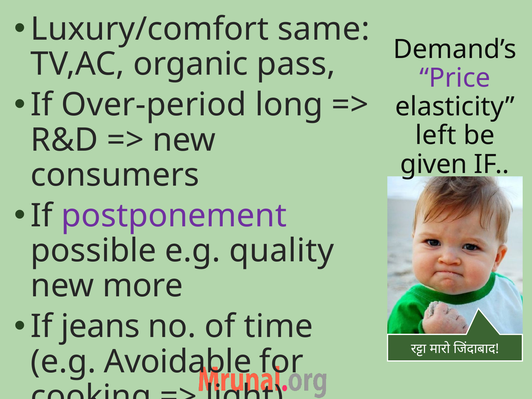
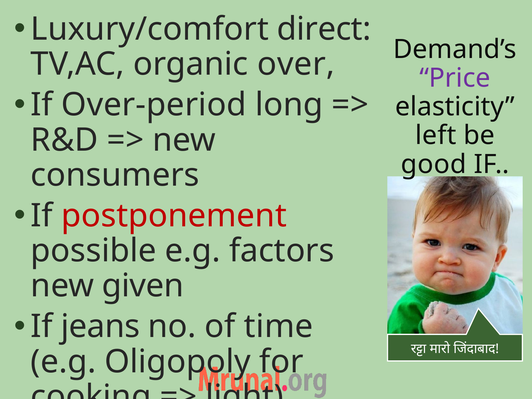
same: same -> direct
pass: pass -> over
given: given -> good
postponement colour: purple -> red
quality: quality -> factors
more: more -> given
Avoidable: Avoidable -> Oligopoly
